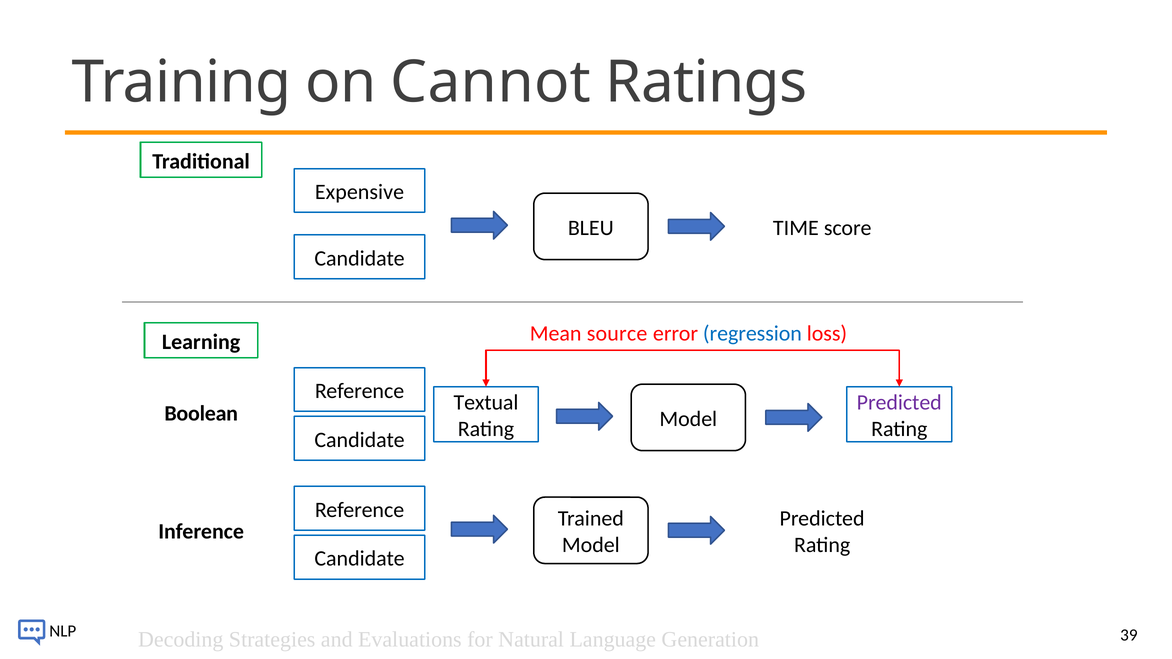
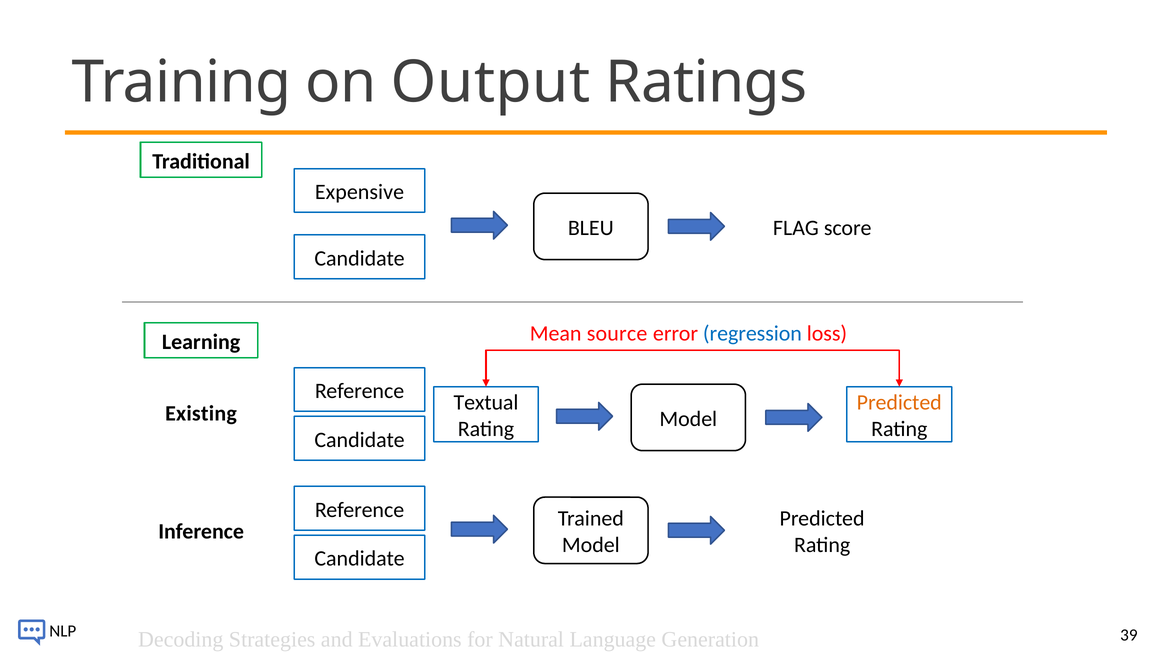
Cannot: Cannot -> Output
TIME: TIME -> FLAG
Predicted at (899, 403) colour: purple -> orange
Boolean: Boolean -> Existing
